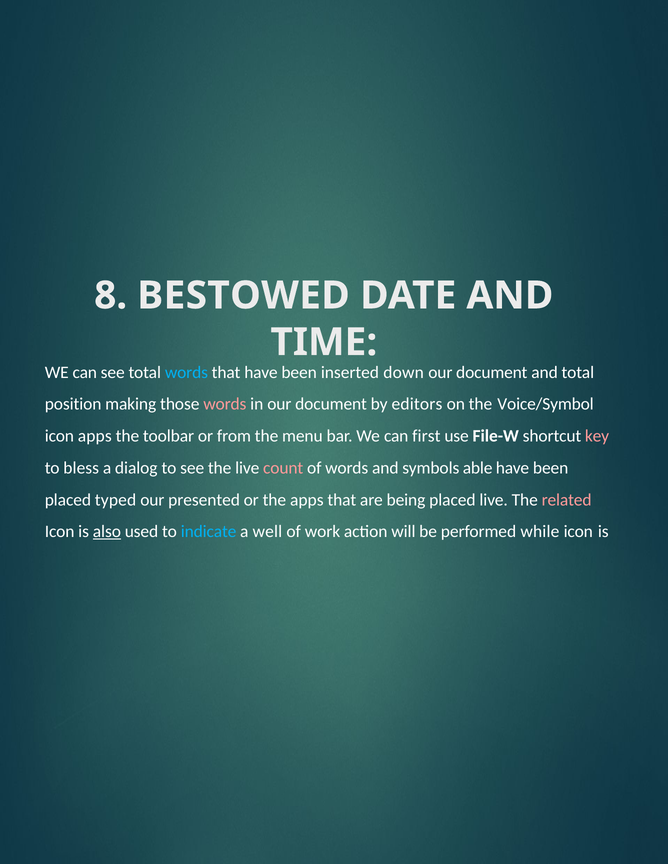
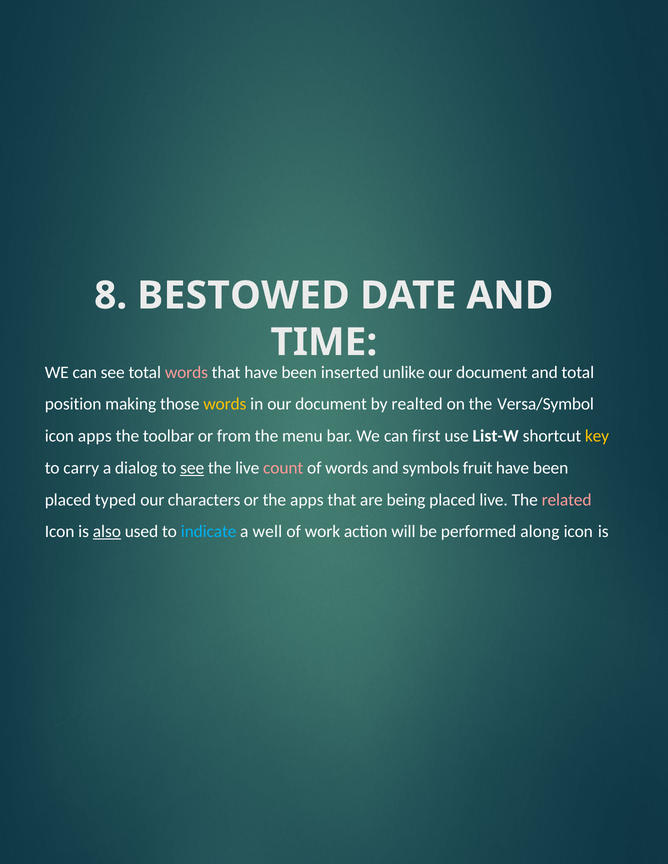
words at (186, 373) colour: light blue -> pink
down: down -> unlike
words at (225, 404) colour: pink -> yellow
editors: editors -> realted
Voice/Symbol: Voice/Symbol -> Versa/Symbol
File-W: File-W -> List-W
key colour: pink -> yellow
bless: bless -> carry
see at (192, 468) underline: none -> present
able: able -> fruit
presented: presented -> characters
while: while -> along
